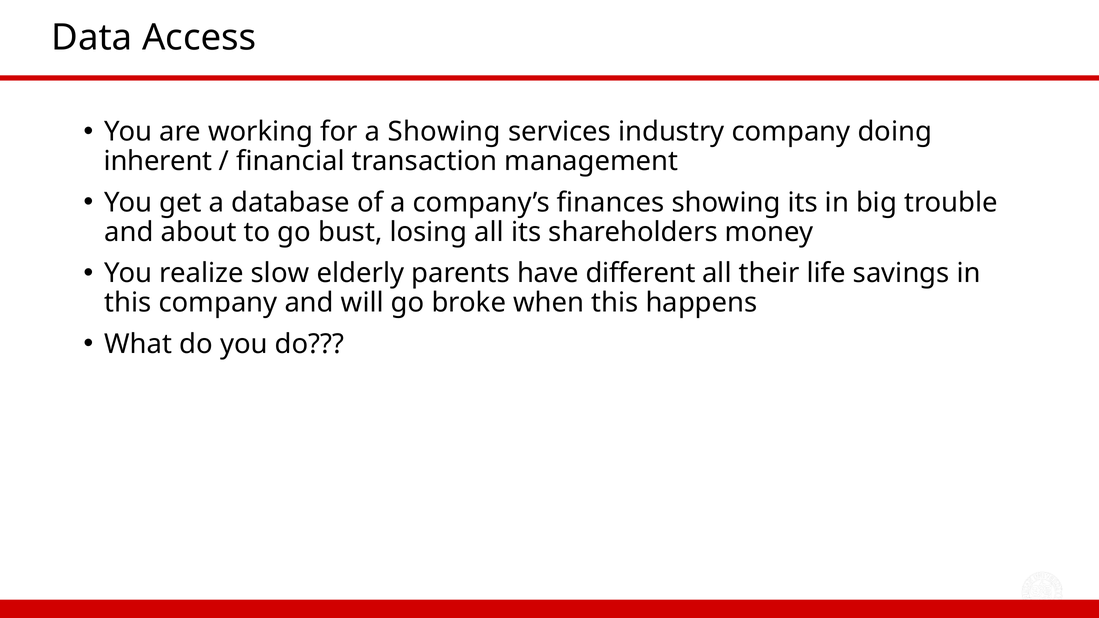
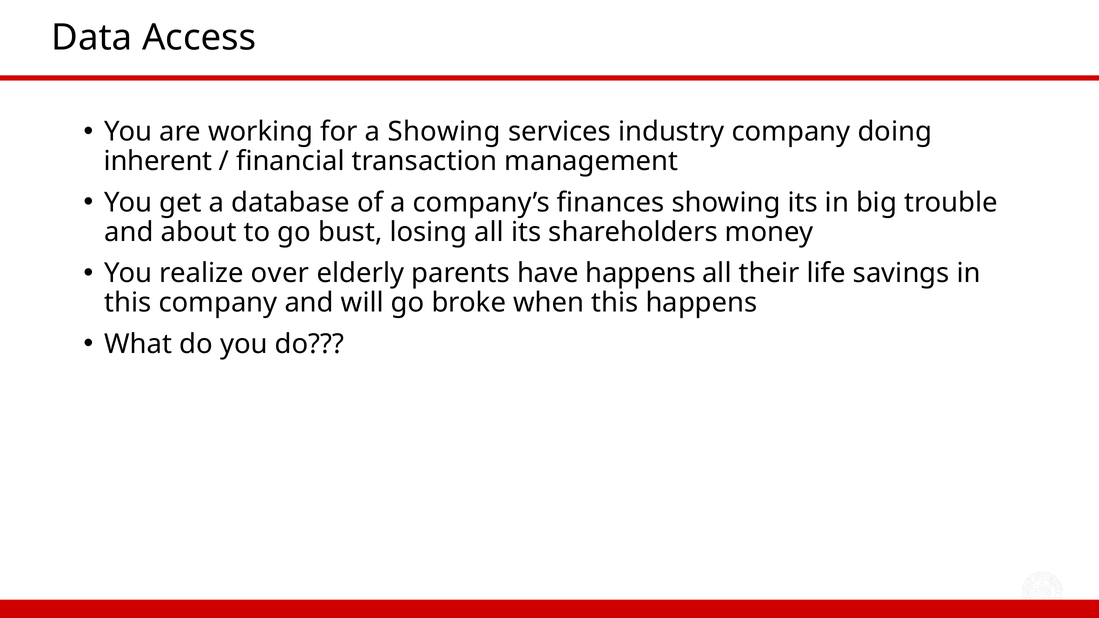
slow: slow -> over
have different: different -> happens
